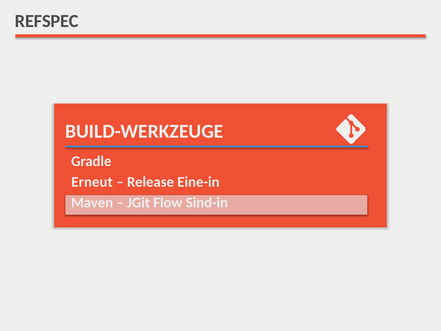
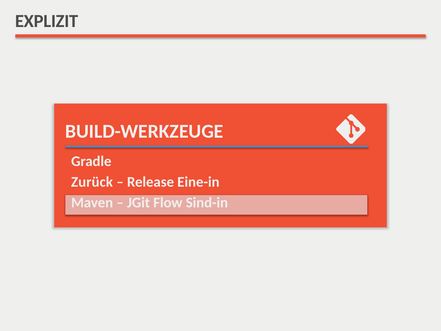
REFSPEC: REFSPEC -> EXPLIZIT
Erneut: Erneut -> Zurück
